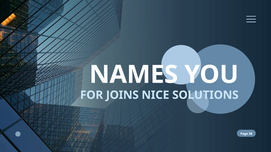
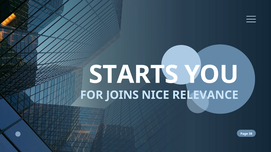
NAMES: NAMES -> STARTS
SOLUTIONS: SOLUTIONS -> RELEVANCE
